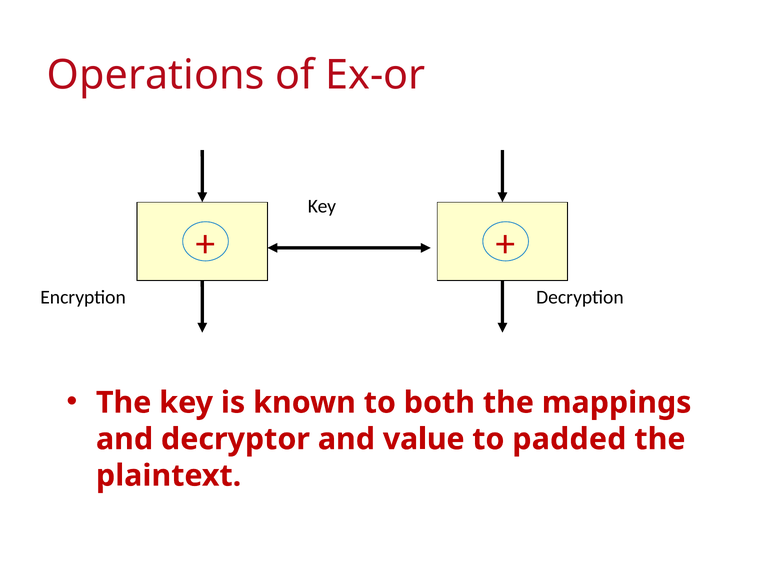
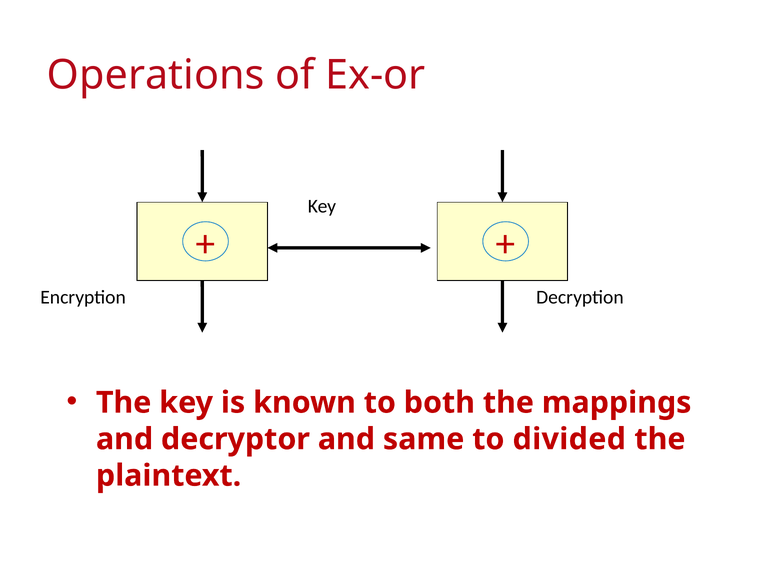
value: value -> same
padded: padded -> divided
